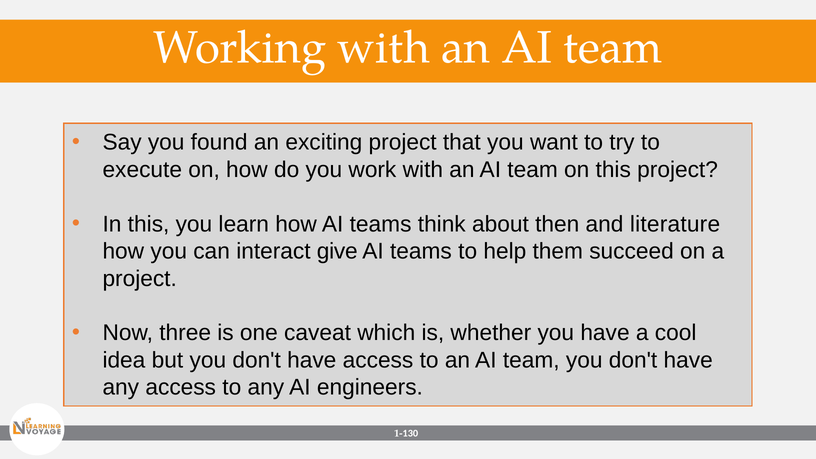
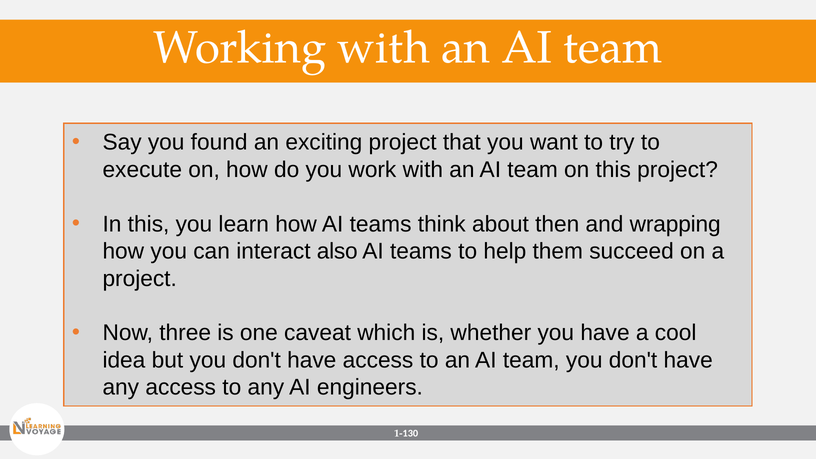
literature: literature -> wrapping
give: give -> also
